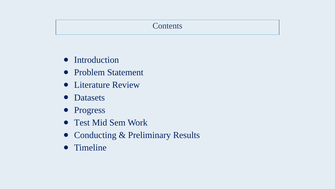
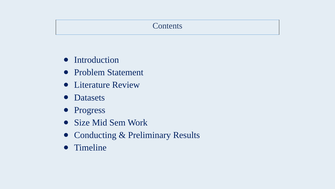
Test: Test -> Size
